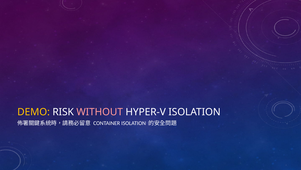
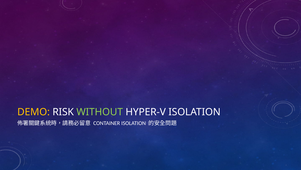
WITHOUT colour: pink -> light green
